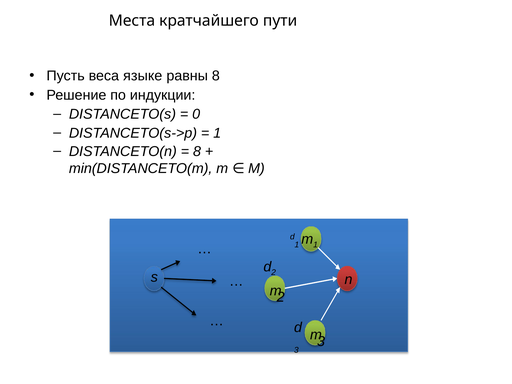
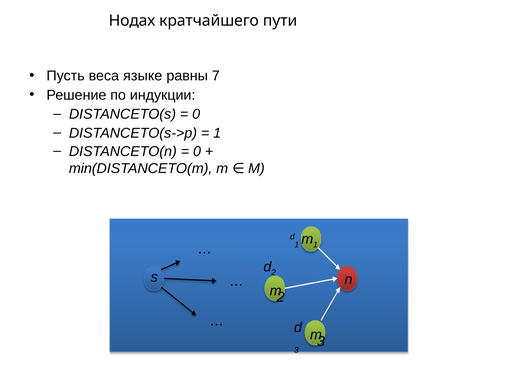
Места: Места -> Нодах
равны 8: 8 -> 7
8 at (197, 151): 8 -> 0
